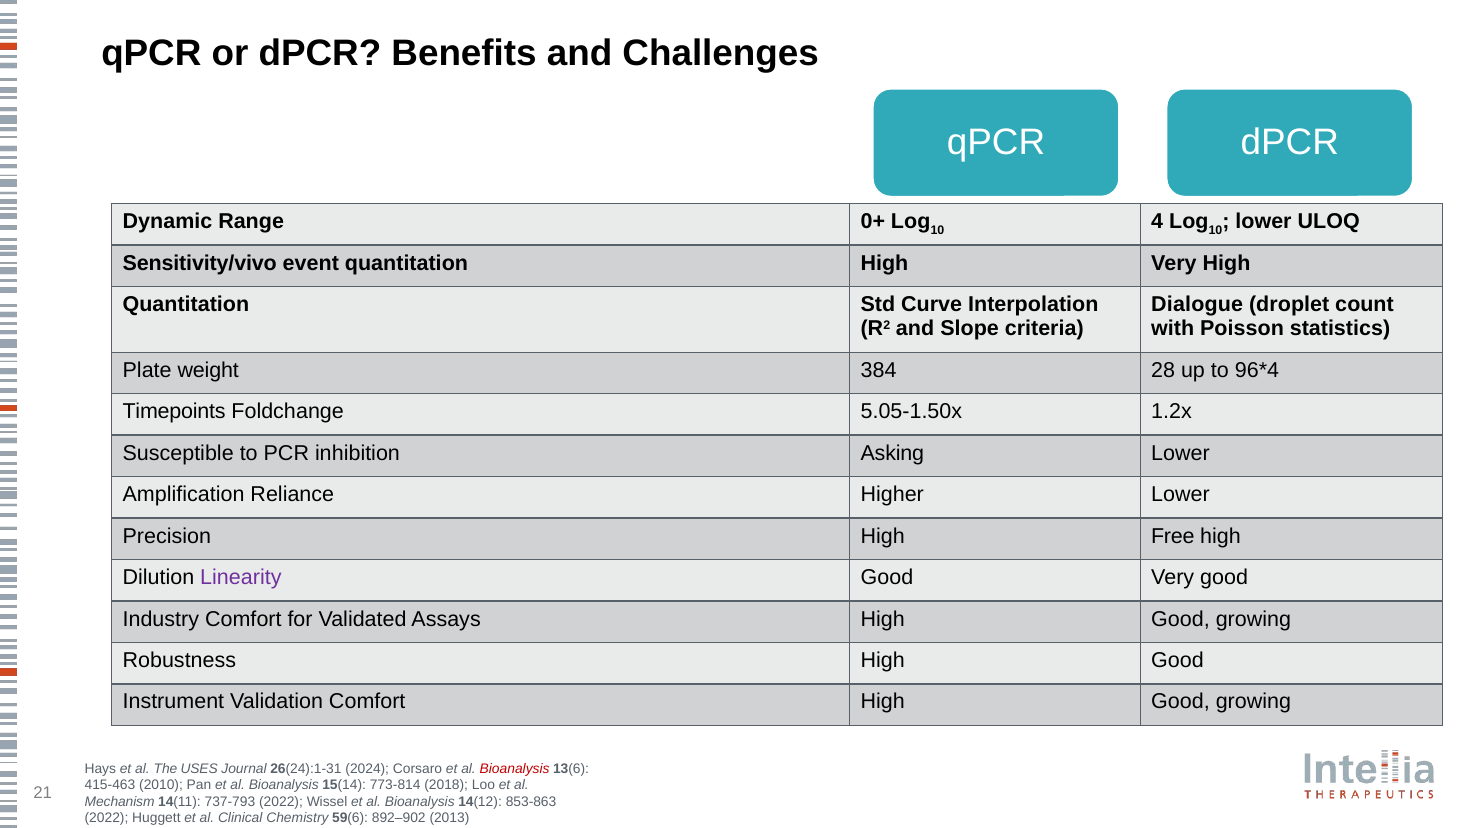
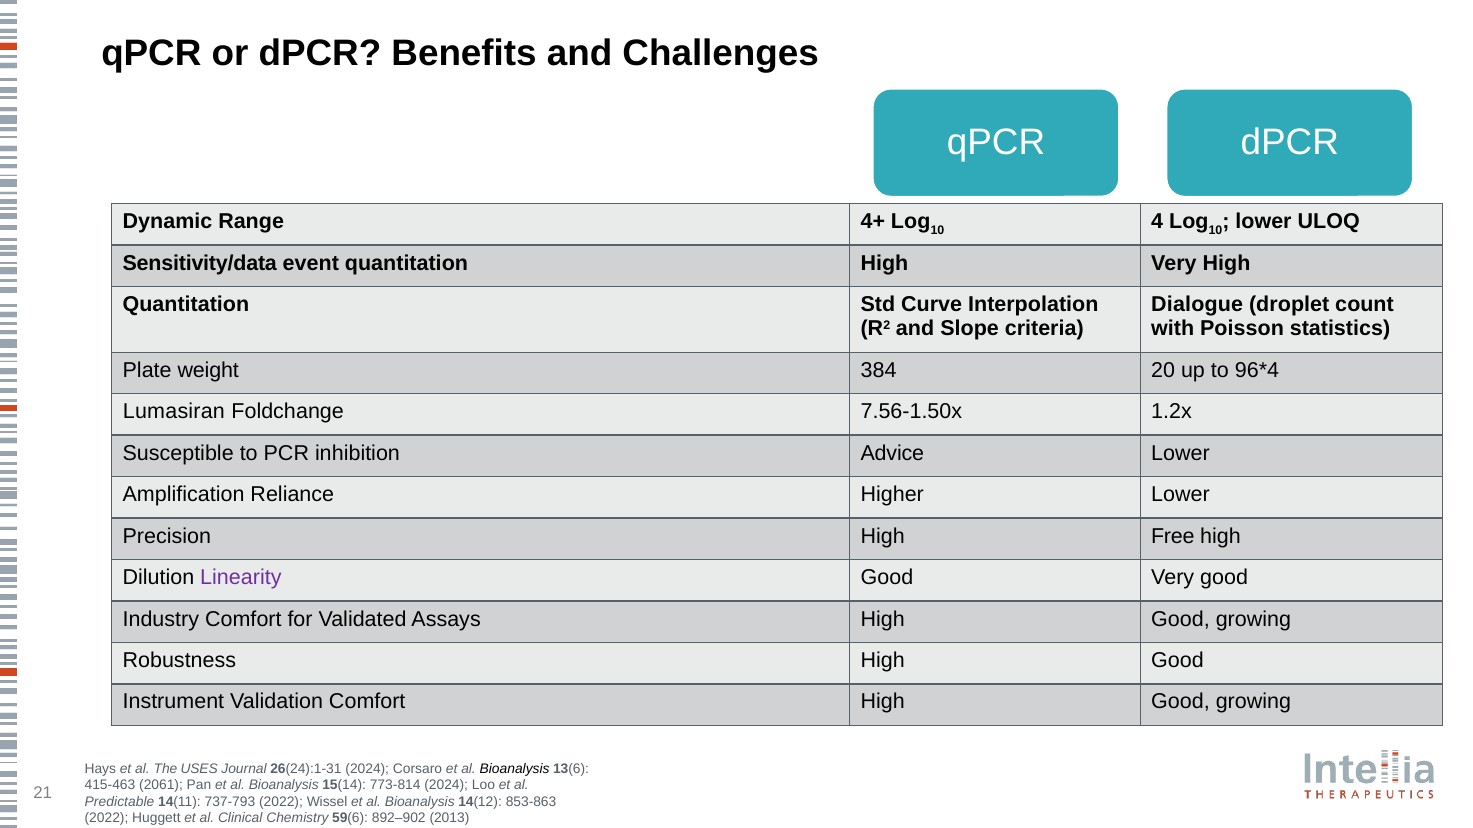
0+: 0+ -> 4+
Sensitivity/vivo: Sensitivity/vivo -> Sensitivity/data
28: 28 -> 20
Timepoints: Timepoints -> Lumasiran
5.05-1.50x: 5.05-1.50x -> 7.56-1.50x
Asking: Asking -> Advice
Bioanalysis at (515, 769) colour: red -> black
2010: 2010 -> 2061
773-814 2018: 2018 -> 2024
Mechanism: Mechanism -> Predictable
